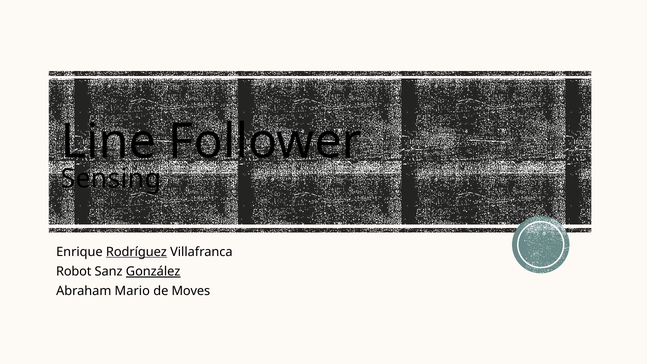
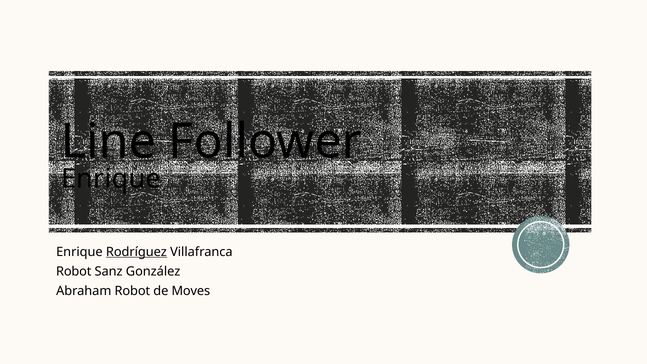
Sensing at (111, 179): Sensing -> Enrique
González underline: present -> none
Abraham Mario: Mario -> Robot
